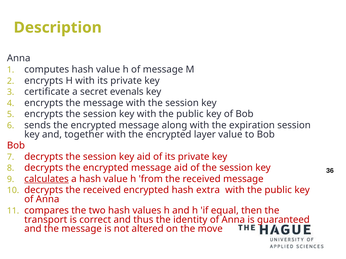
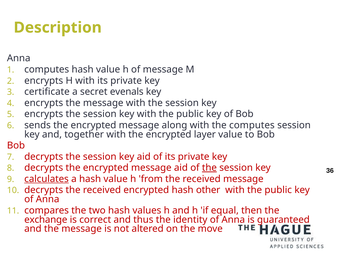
the expiration: expiration -> computes
the at (209, 168) underline: none -> present
extra: extra -> other
transport: transport -> exchange
